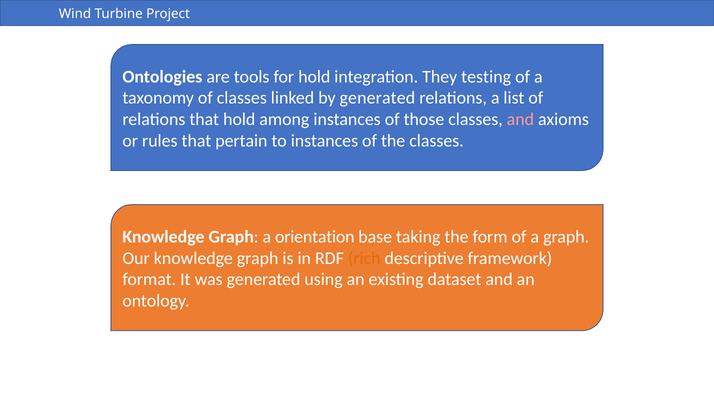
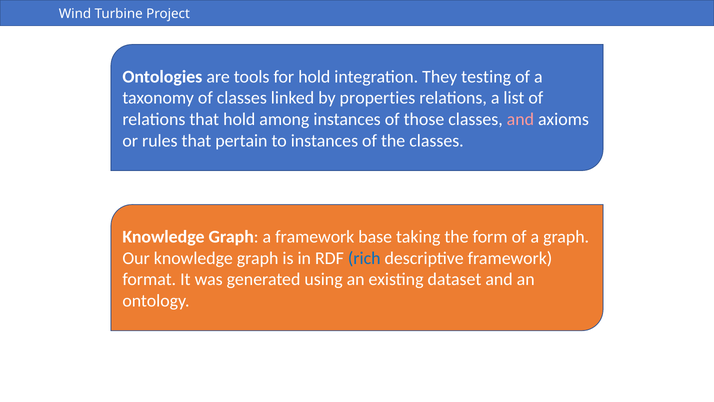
by generated: generated -> properties
a orientation: orientation -> framework
rich colour: orange -> blue
